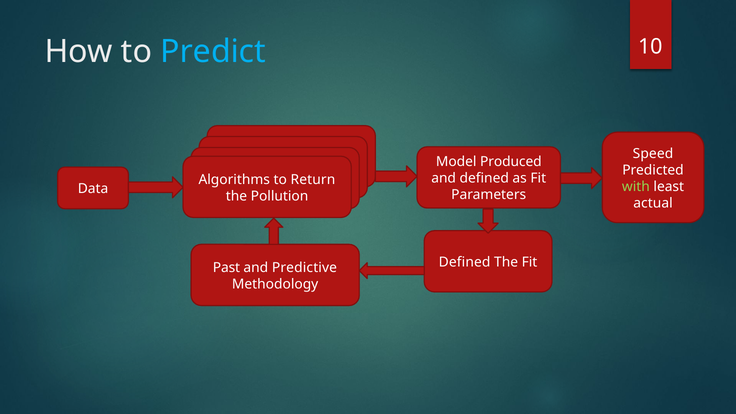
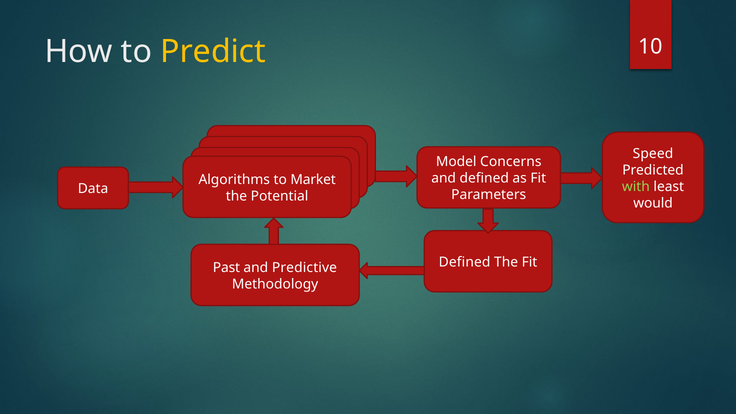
Predict colour: light blue -> yellow
Produced: Produced -> Concerns
Return: Return -> Market
Pollution: Pollution -> Potential
actual: actual -> would
